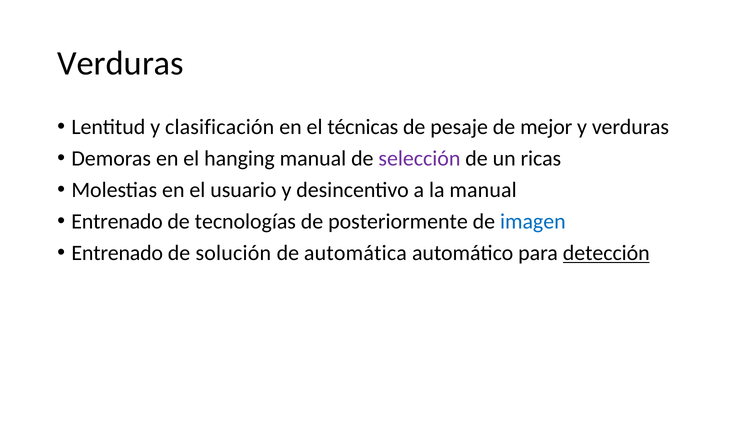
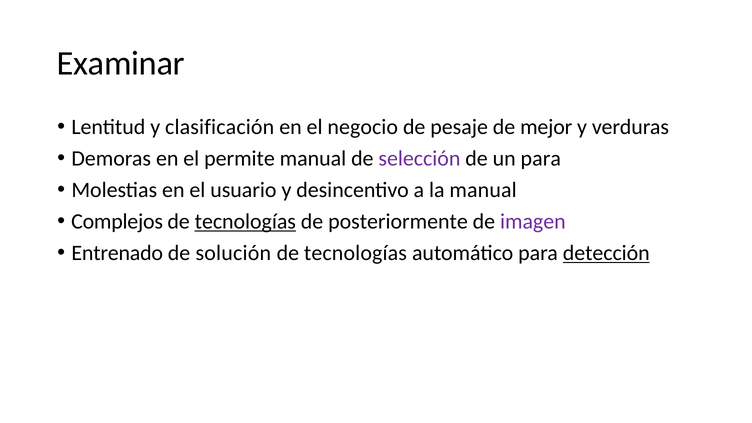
Verduras at (121, 63): Verduras -> Examinar
técnicas: técnicas -> negocio
hanging: hanging -> permite
un ricas: ricas -> para
Entrenado at (117, 222): Entrenado -> Complejos
tecnologías at (245, 222) underline: none -> present
imagen colour: blue -> purple
automática at (355, 253): automática -> tecnologías
